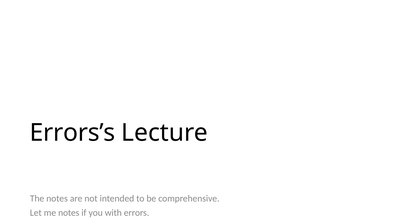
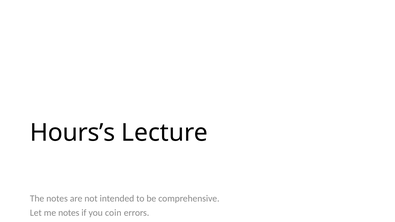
Errors’s: Errors’s -> Hours’s
with: with -> coin
